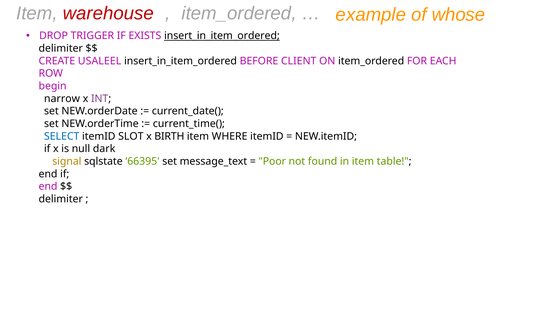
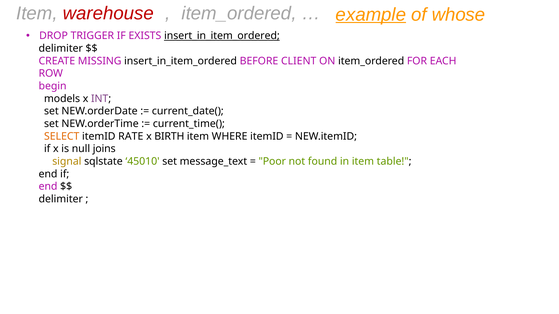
example underline: none -> present
USALEEL: USALEEL -> MISSING
narrow: narrow -> models
SELECT colour: blue -> orange
SLOT: SLOT -> RATE
dark: dark -> joins
66395: 66395 -> 45010
